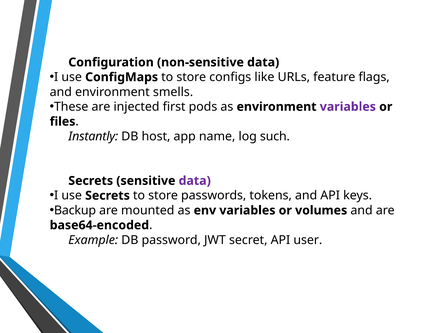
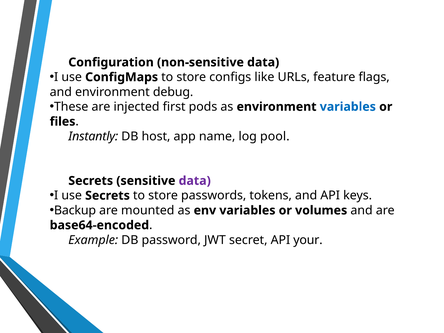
smells: smells -> debug
variables at (348, 107) colour: purple -> blue
such: such -> pool
user: user -> your
